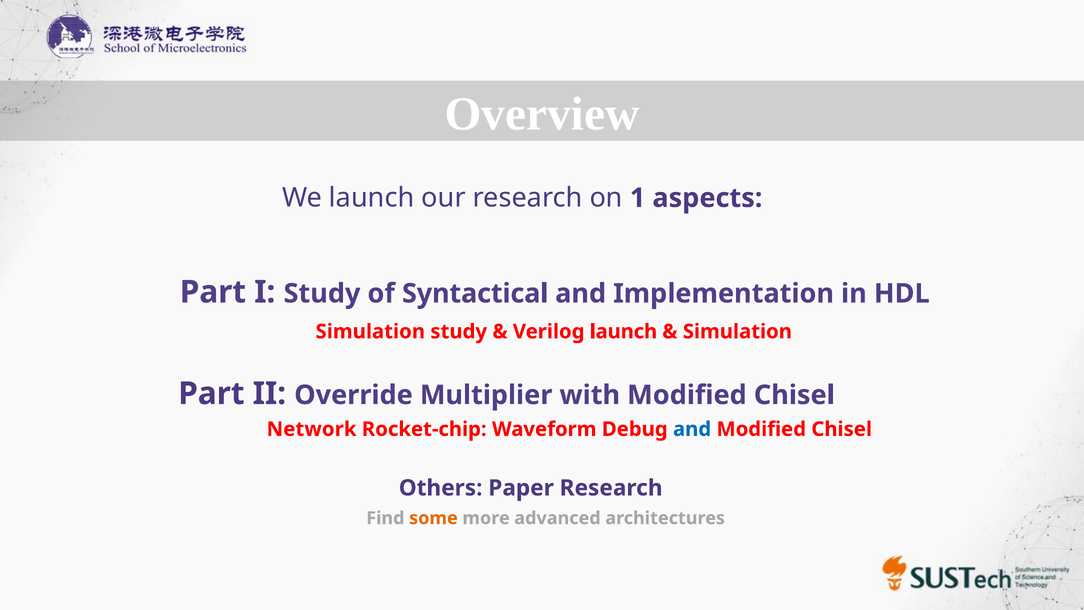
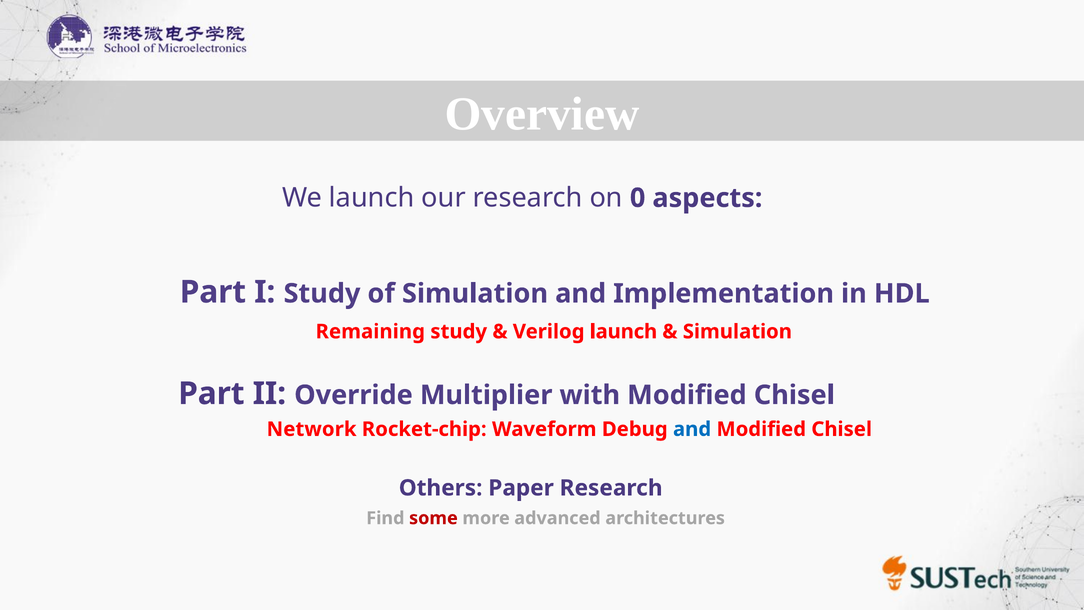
1: 1 -> 0
of Syntactical: Syntactical -> Simulation
Simulation at (370, 331): Simulation -> Remaining
some colour: orange -> red
